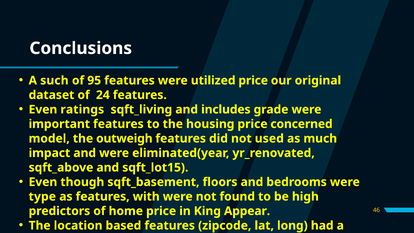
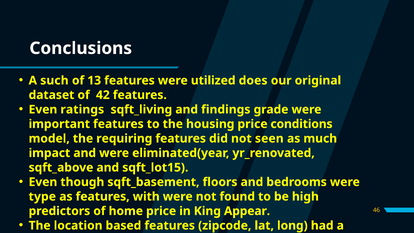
95: 95 -> 13
utilized price: price -> does
24: 24 -> 42
includes: includes -> findings
concerned: concerned -> conditions
outweigh: outweigh -> requiring
used: used -> seen
